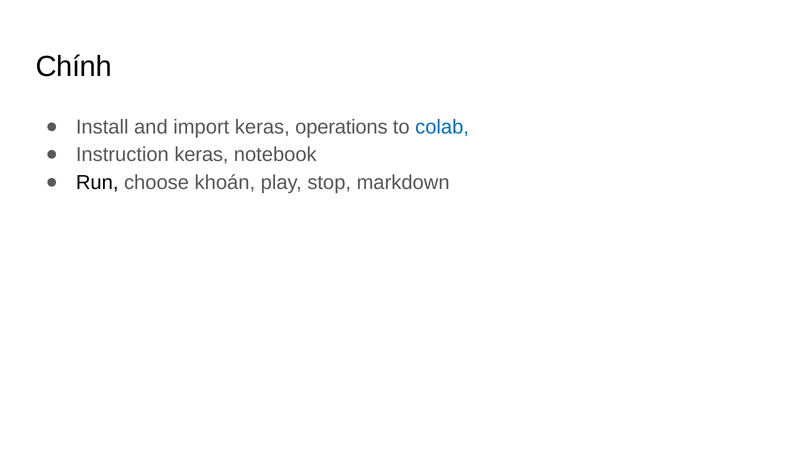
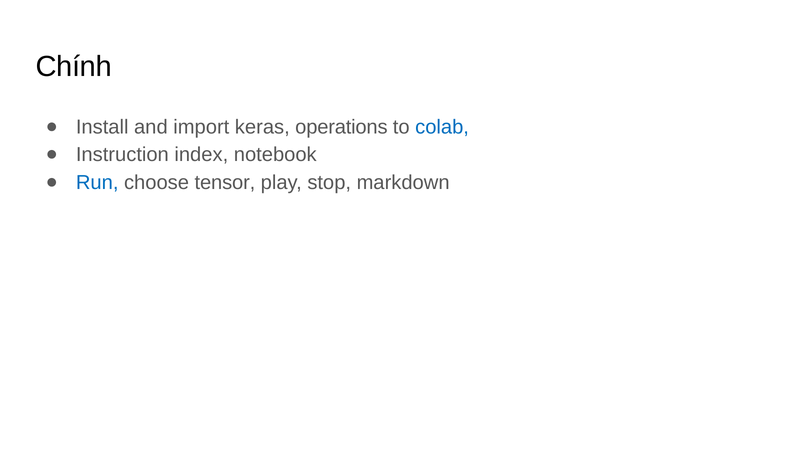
Instruction keras: keras -> index
Run colour: black -> blue
khoán: khoán -> tensor
